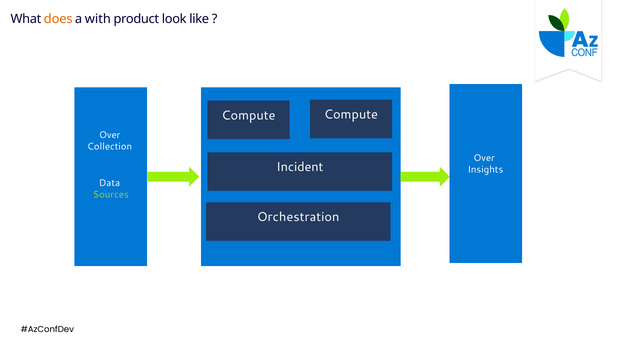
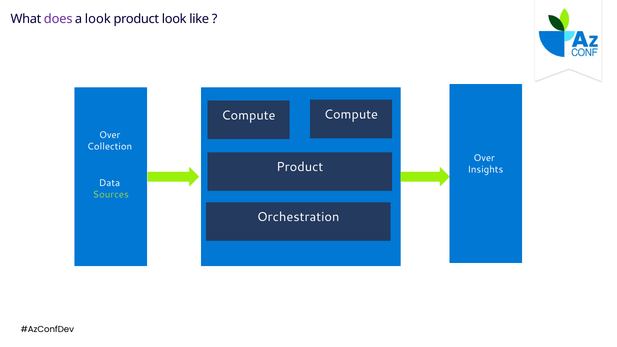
does colour: orange -> purple
a with: with -> look
Incident at (300, 167): Incident -> Product
